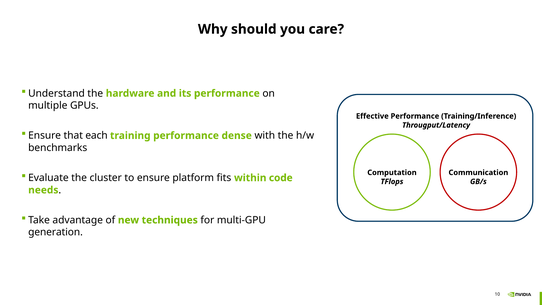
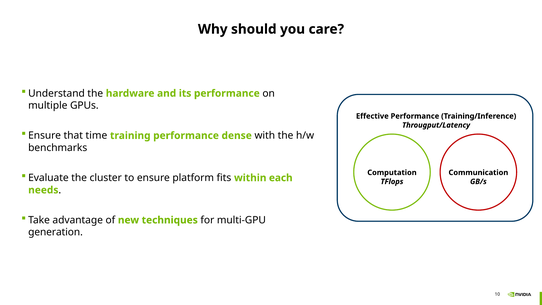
each: each -> time
code: code -> each
